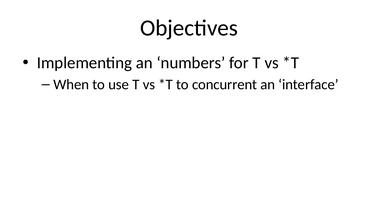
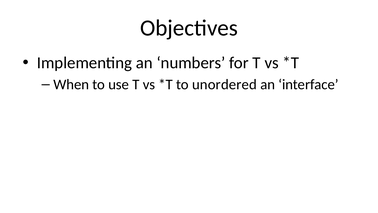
concurrent: concurrent -> unordered
